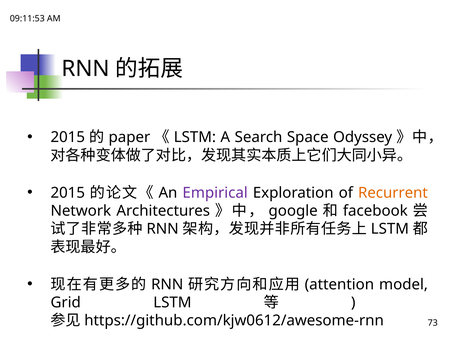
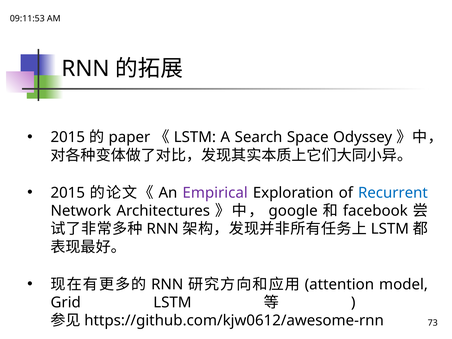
Recurrent colour: orange -> blue
